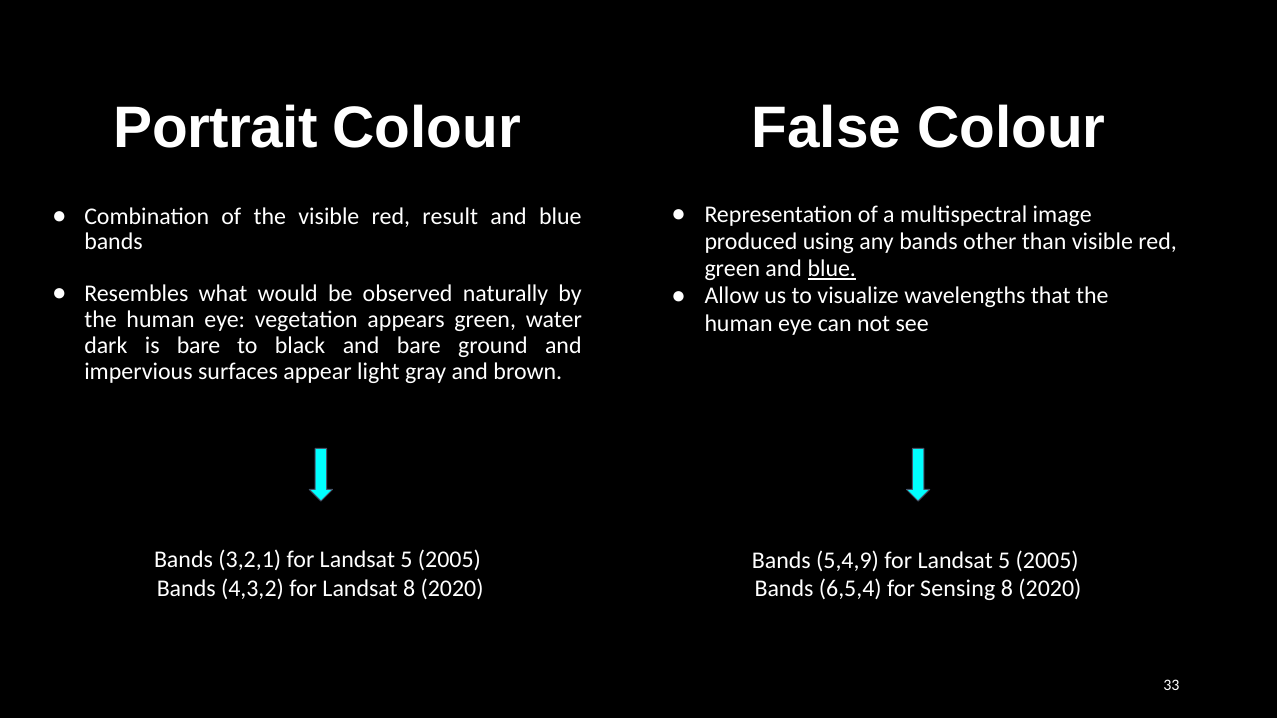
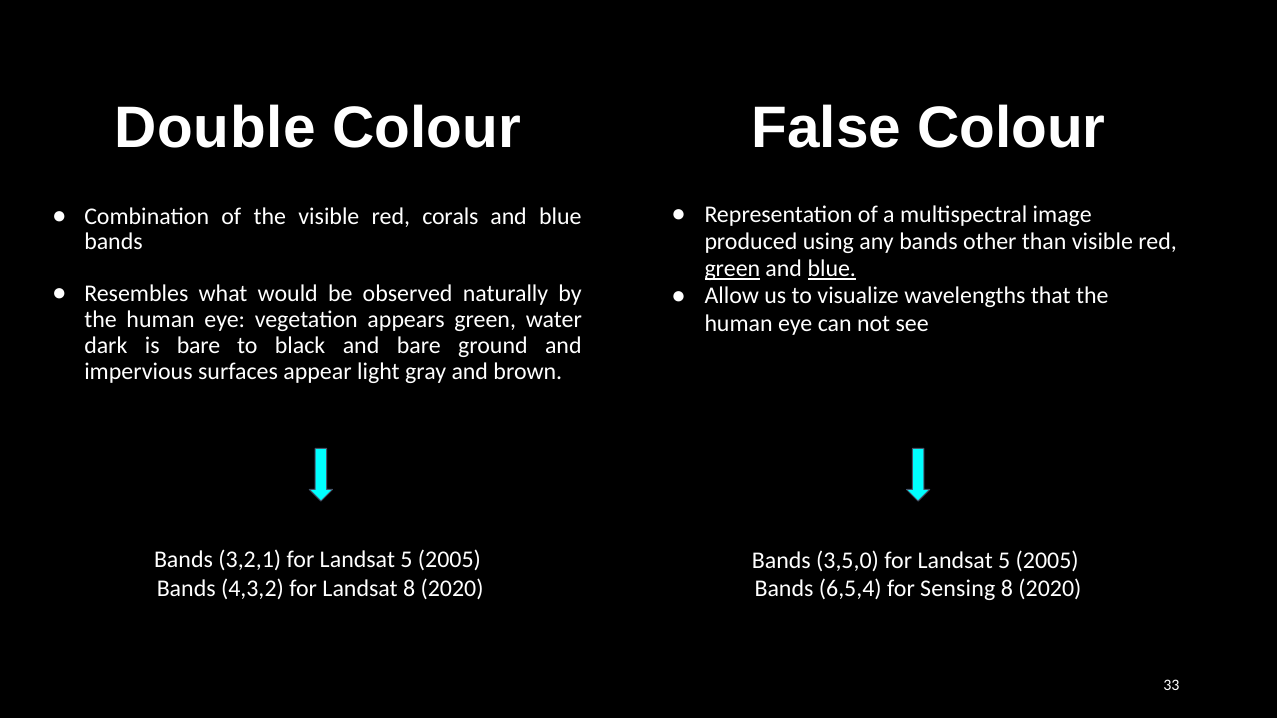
Portrait: Portrait -> Double
result: result -> corals
green at (732, 269) underline: none -> present
5,4,9: 5,4,9 -> 3,5,0
